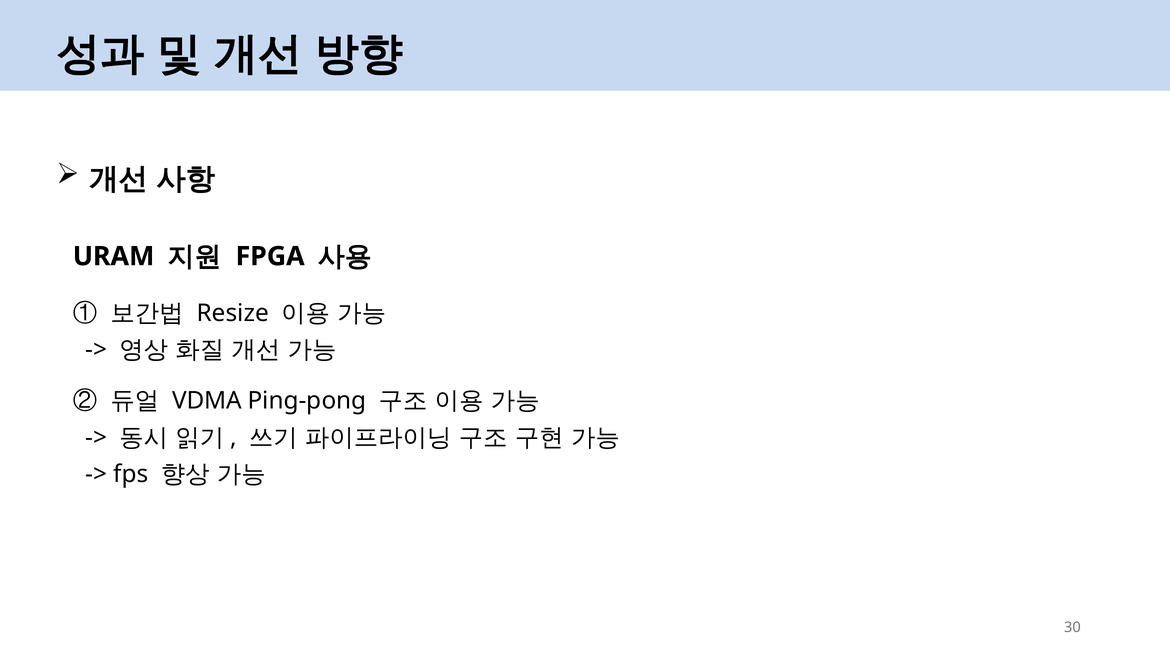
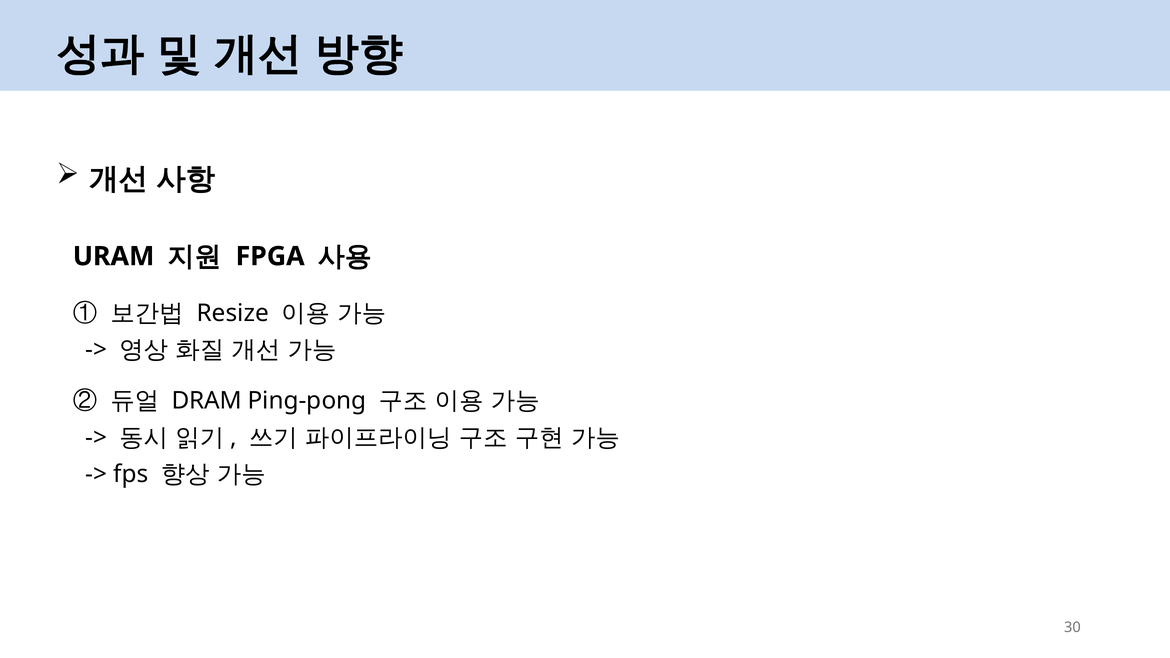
VDMA: VDMA -> DRAM
